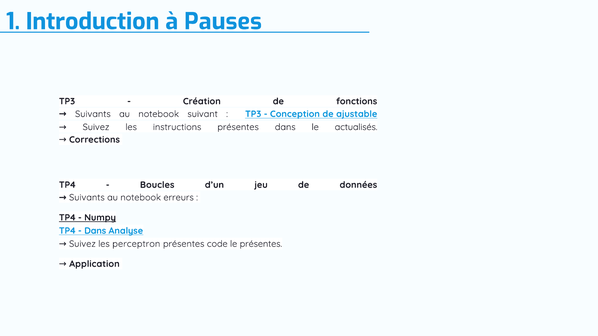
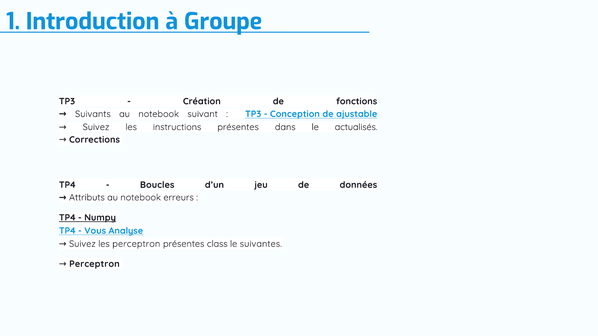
Pauses: Pauses -> Groupe
Suivants at (87, 198): Suivants -> Attributs
Dans at (95, 231): Dans -> Vous
code: code -> class
le présentes: présentes -> suivantes
Application at (94, 264): Application -> Perceptron
